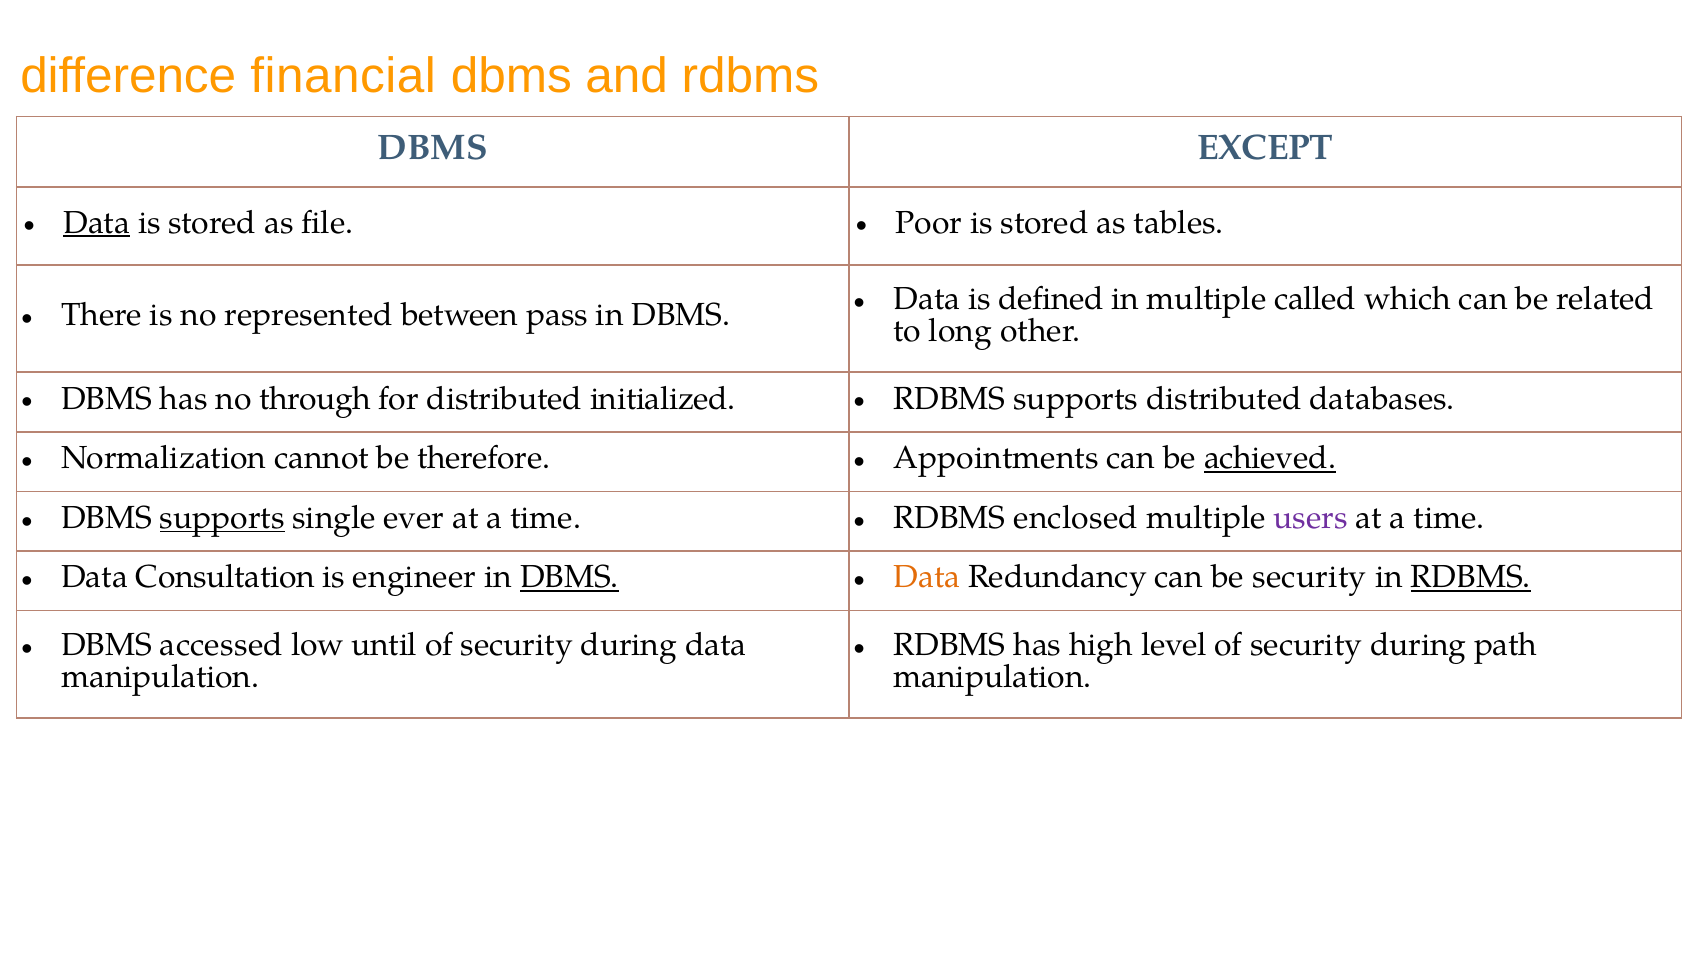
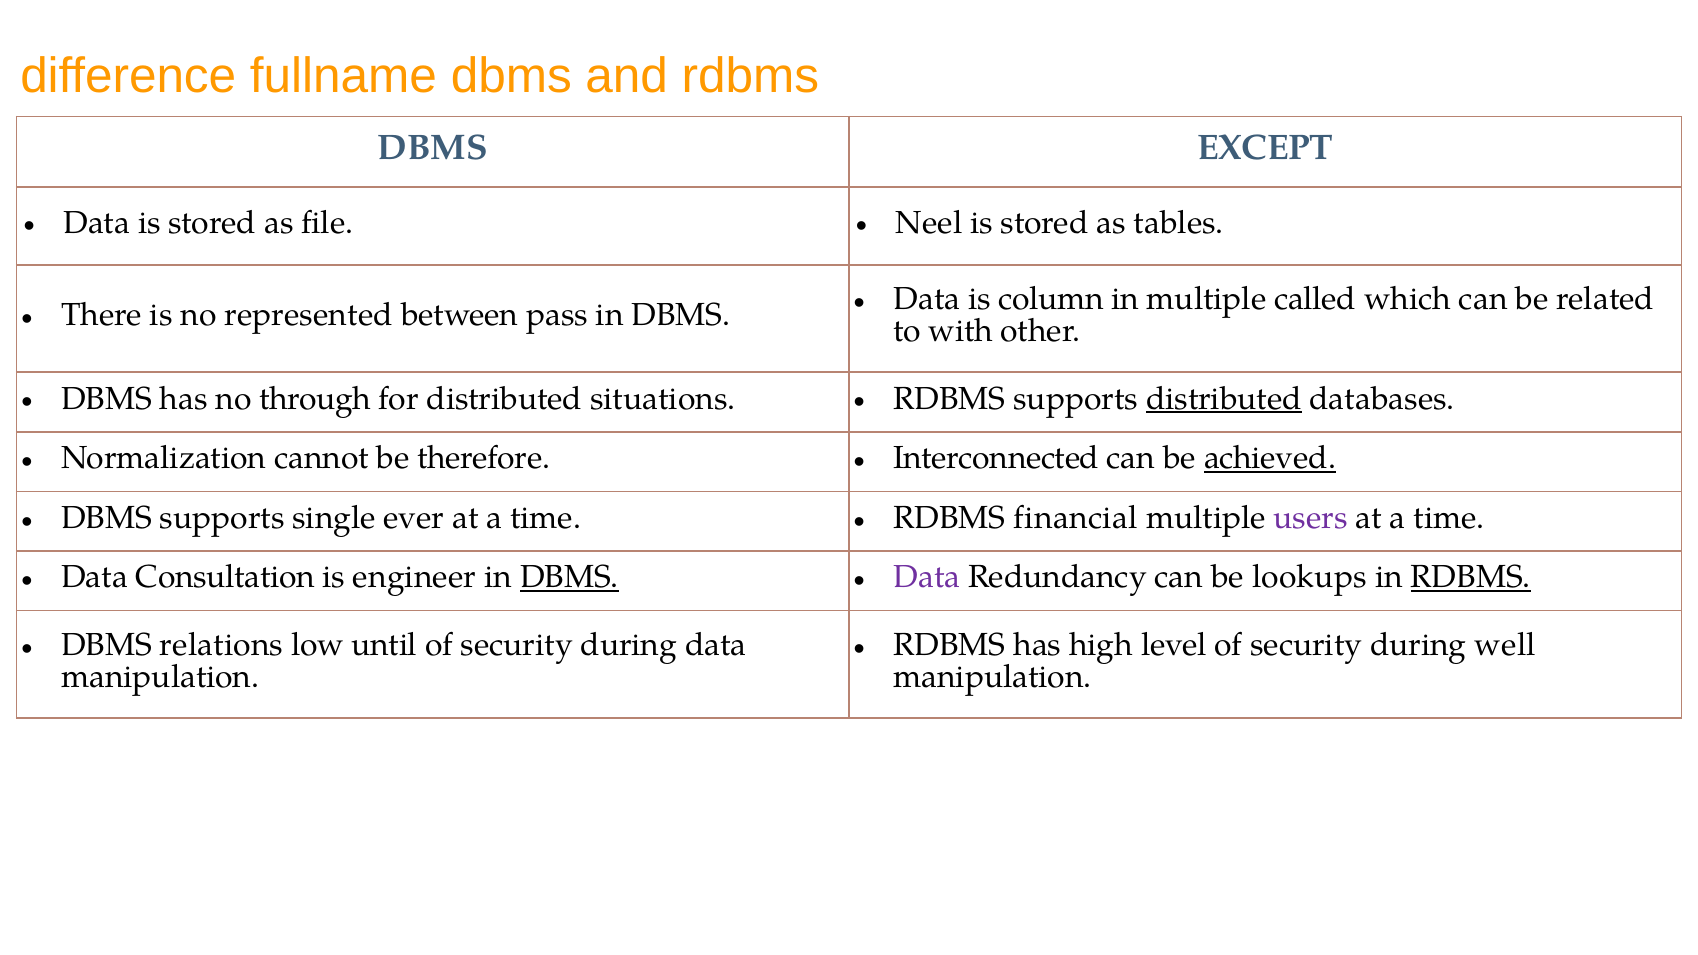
financial: financial -> fullname
Data at (97, 223) underline: present -> none
Poor: Poor -> Neel
defined: defined -> column
long: long -> with
initialized: initialized -> situations
distributed at (1224, 399) underline: none -> present
Appointments: Appointments -> Interconnected
supports at (222, 518) underline: present -> none
enclosed: enclosed -> financial
Data at (927, 577) colour: orange -> purple
be security: security -> lookups
accessed: accessed -> relations
path: path -> well
